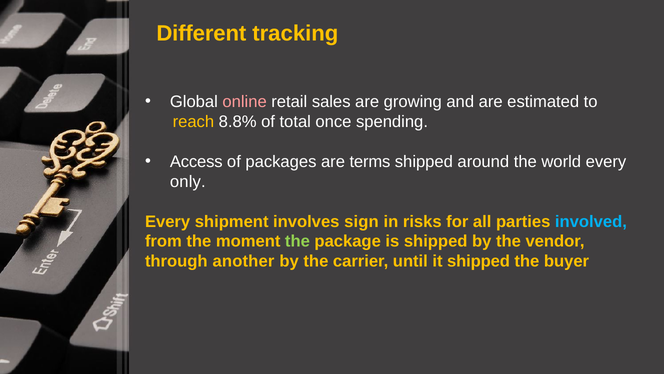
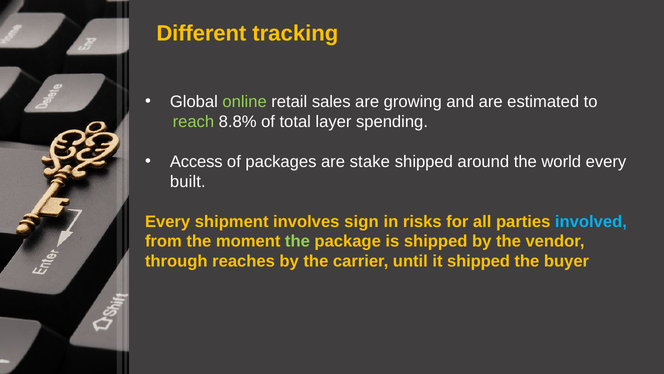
online colour: pink -> light green
reach colour: yellow -> light green
once: once -> layer
terms: terms -> stake
only: only -> built
another: another -> reaches
